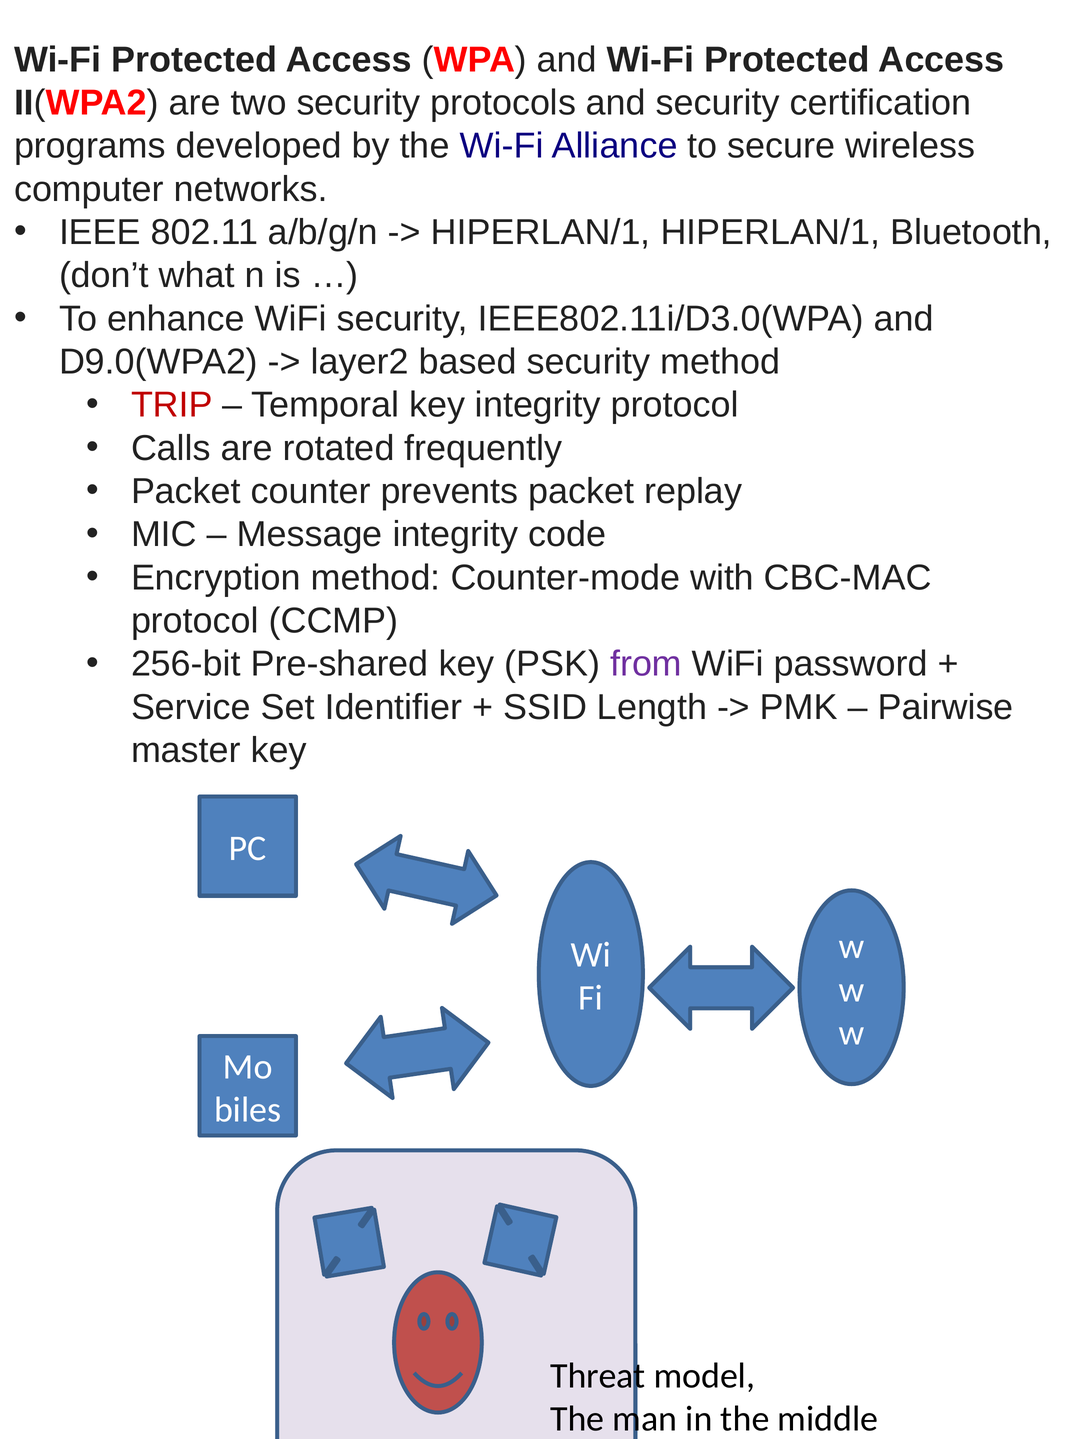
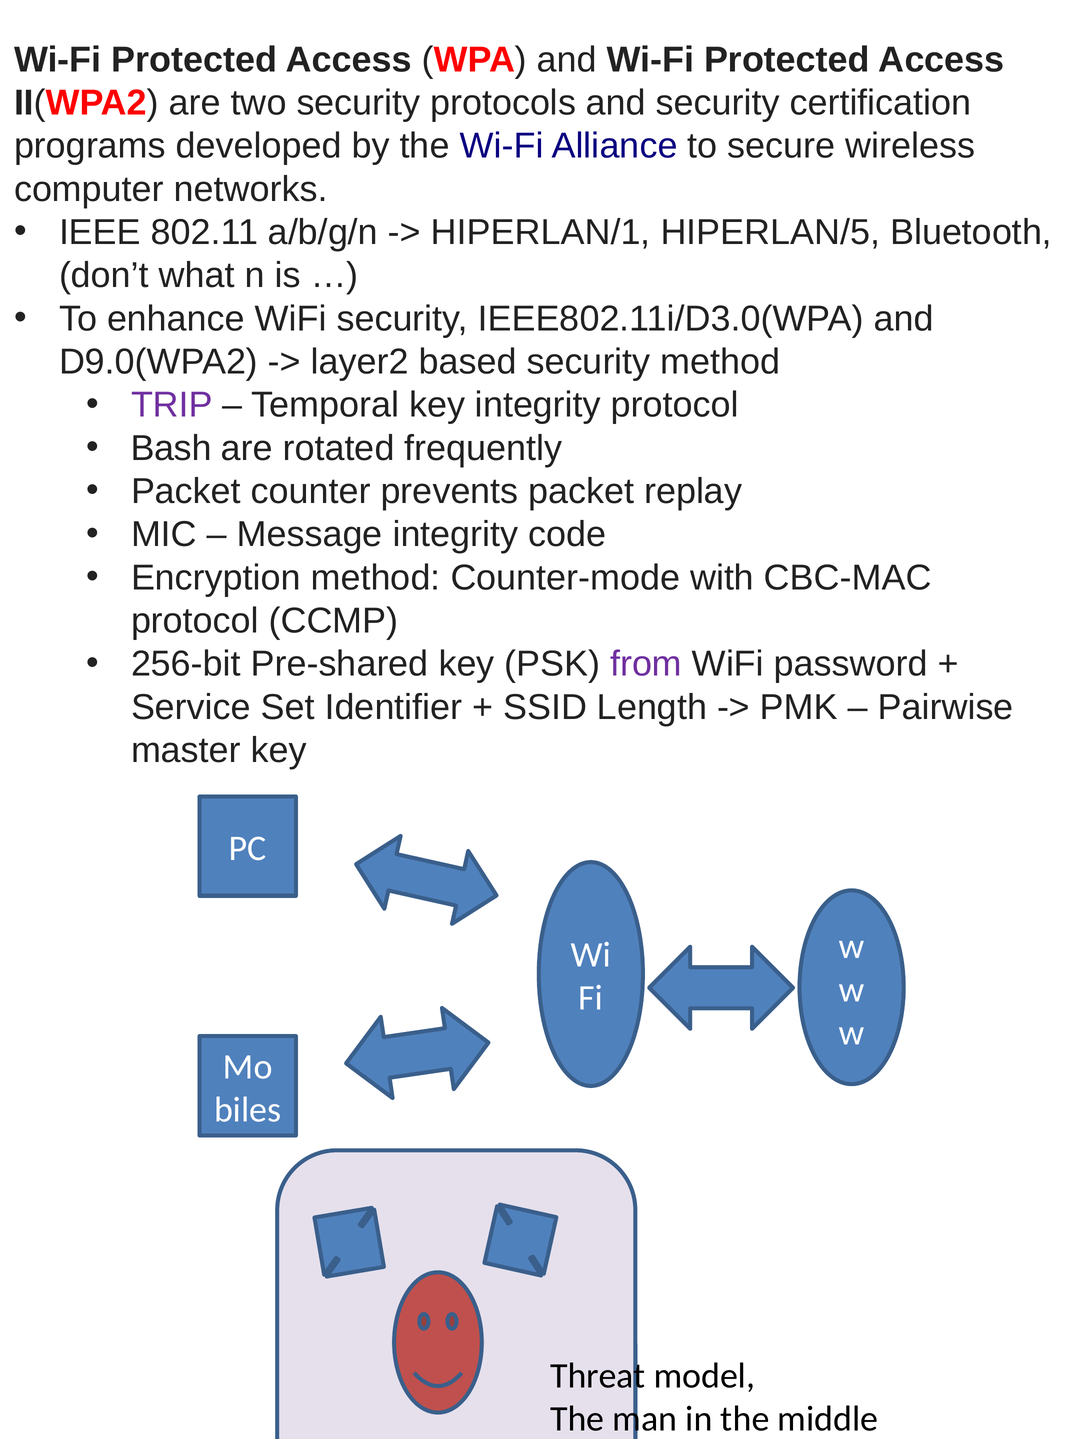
HIPERLAN/1 HIPERLAN/1: HIPERLAN/1 -> HIPERLAN/5
TRIP colour: red -> purple
Calls: Calls -> Bash
